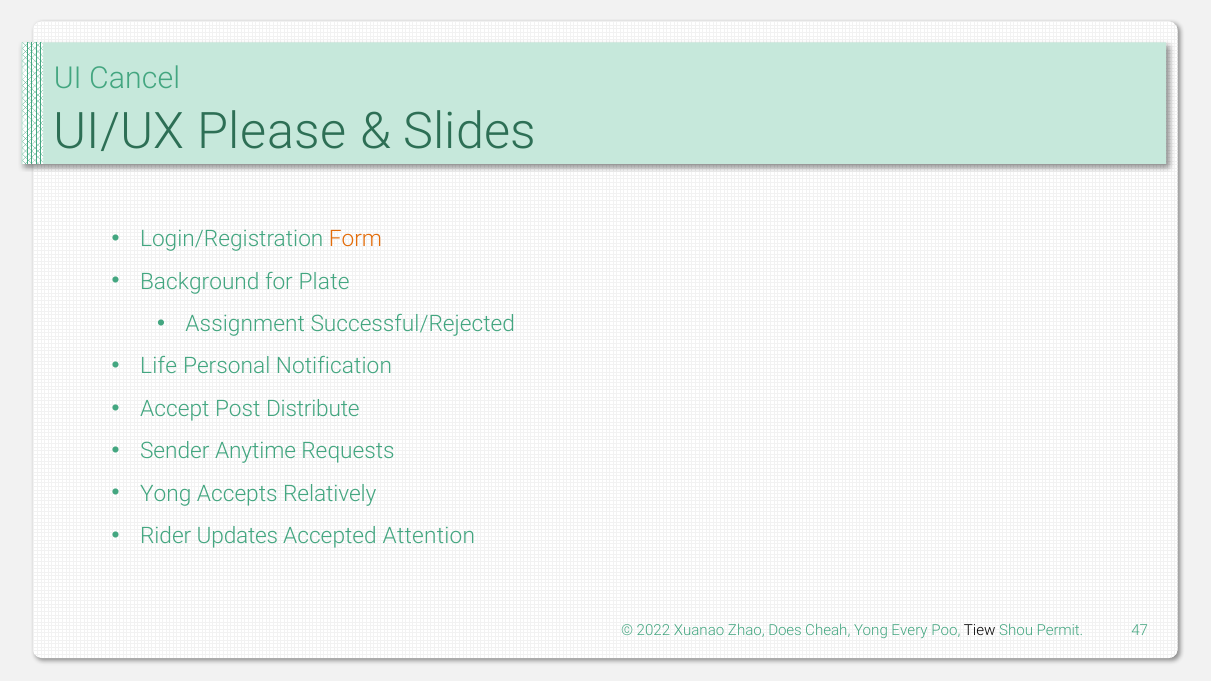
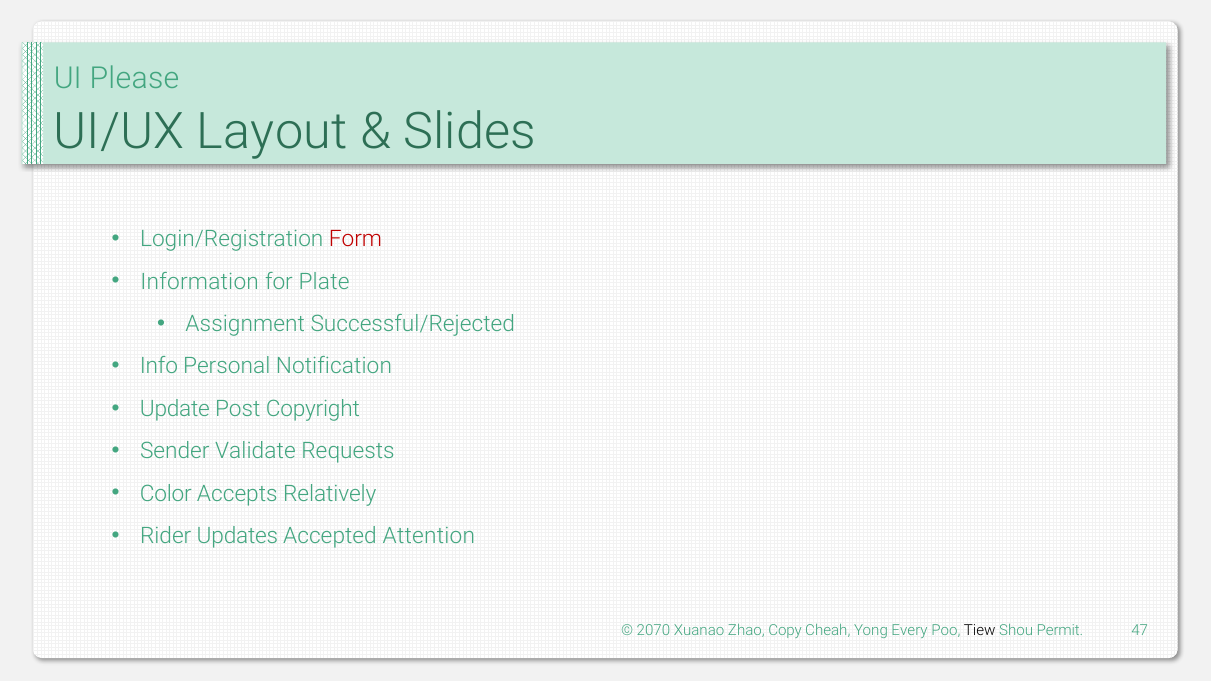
Cancel: Cancel -> Please
Please: Please -> Layout
Form colour: orange -> red
Background: Background -> Information
Life: Life -> Info
Accept: Accept -> Update
Distribute: Distribute -> Copyright
Anytime: Anytime -> Validate
Yong at (166, 494): Yong -> Color
2022: 2022 -> 2070
Does: Does -> Copy
